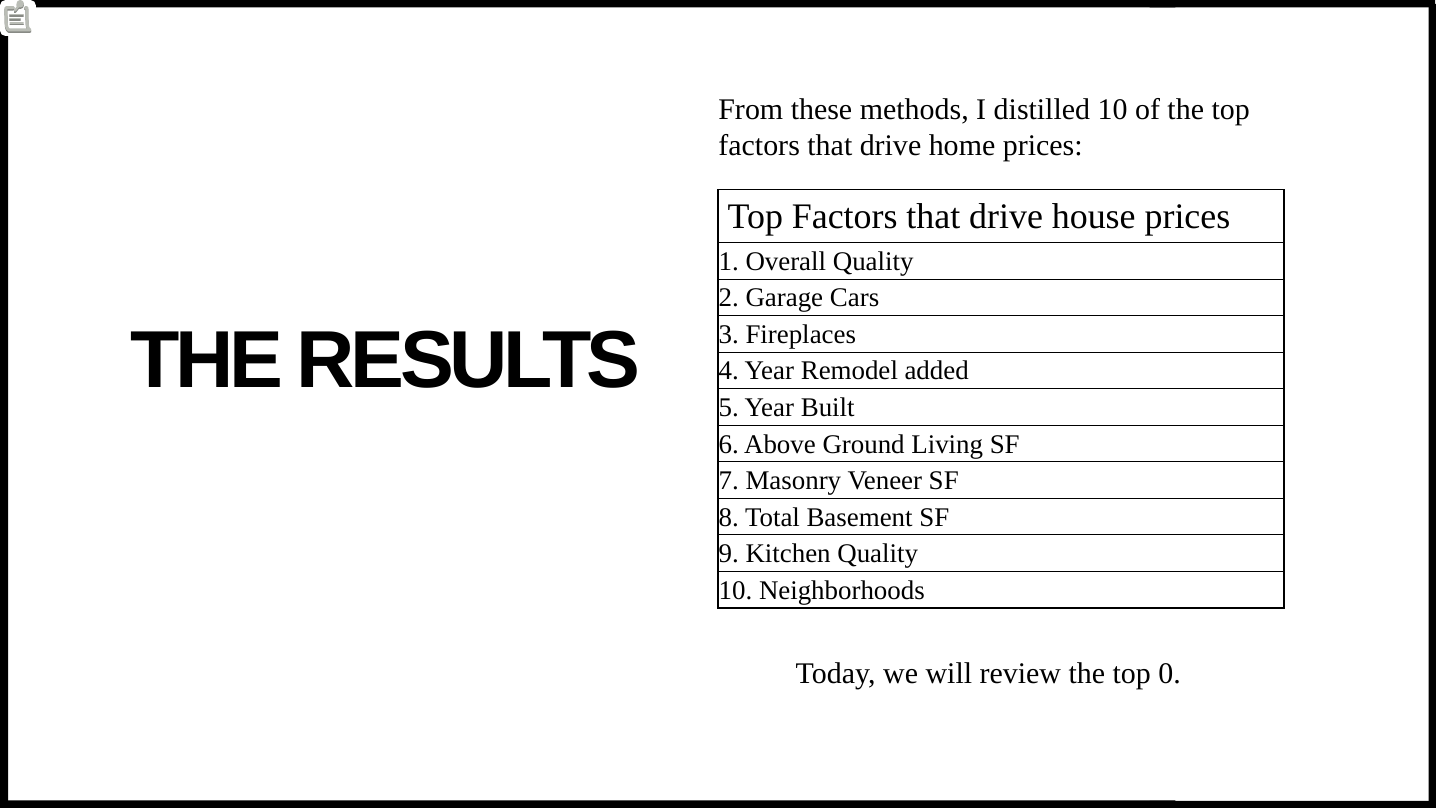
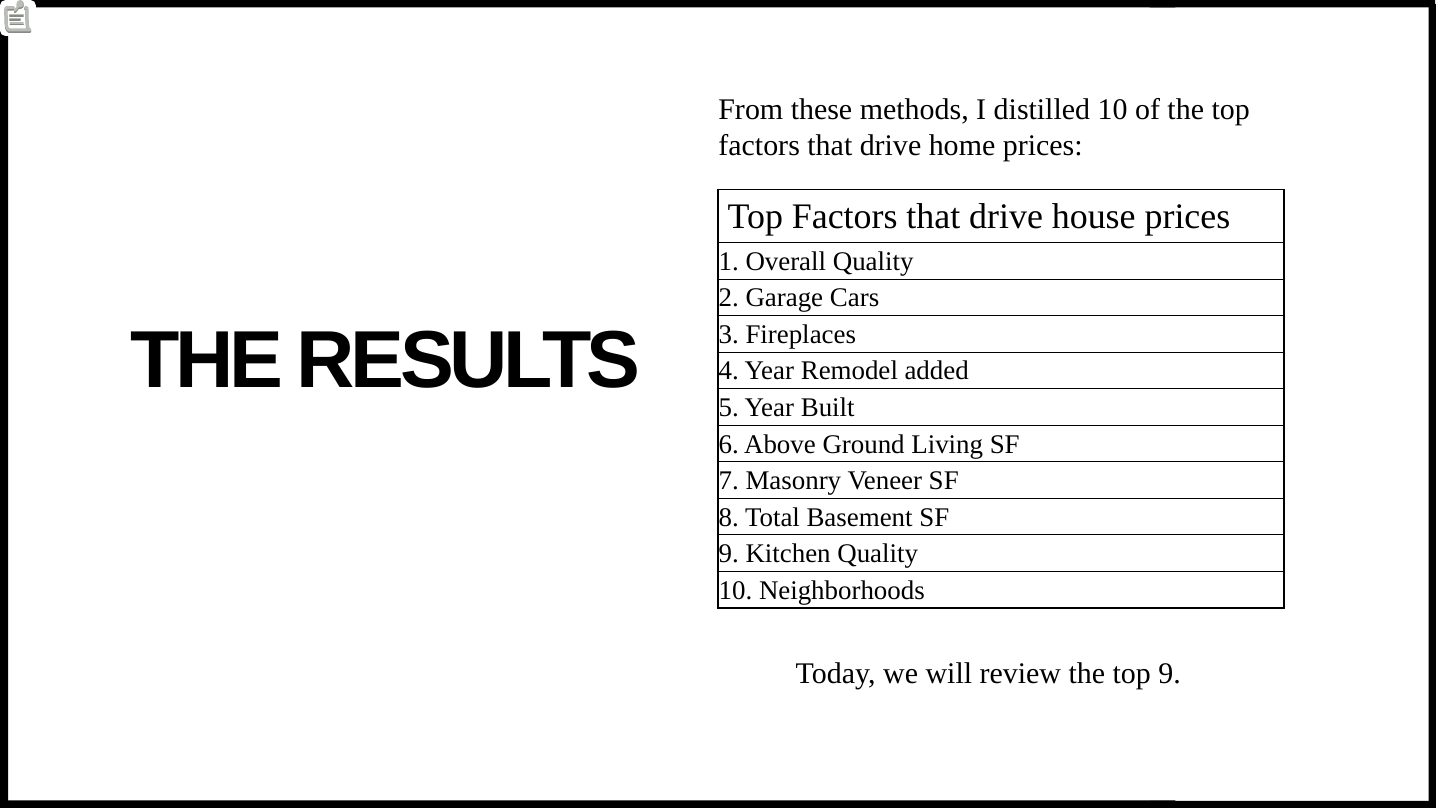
top 0: 0 -> 9
